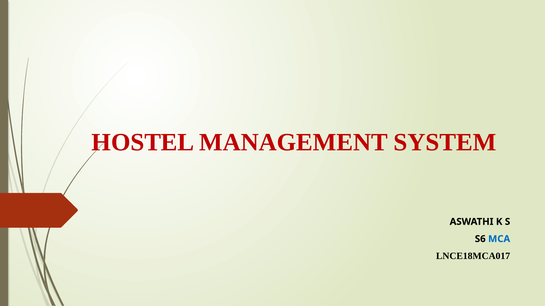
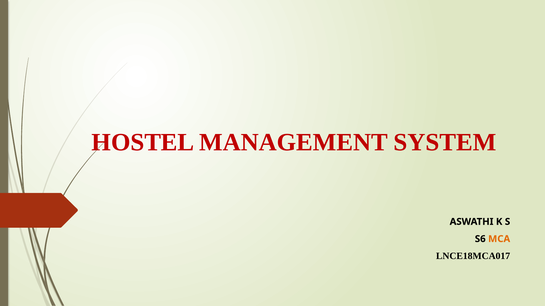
MCA colour: blue -> orange
